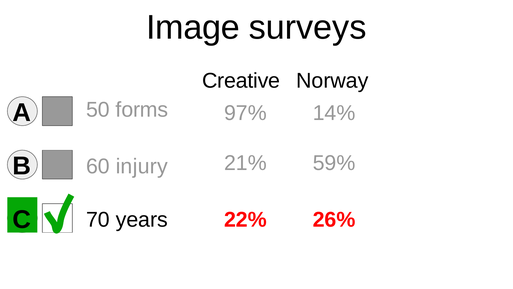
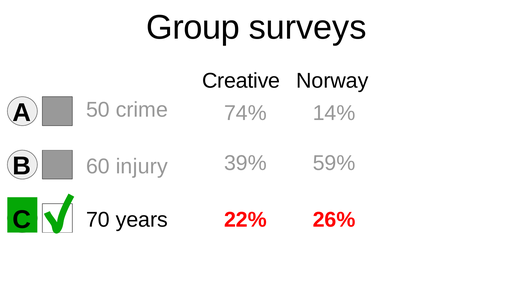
Image: Image -> Group
forms: forms -> crime
97%: 97% -> 74%
21%: 21% -> 39%
